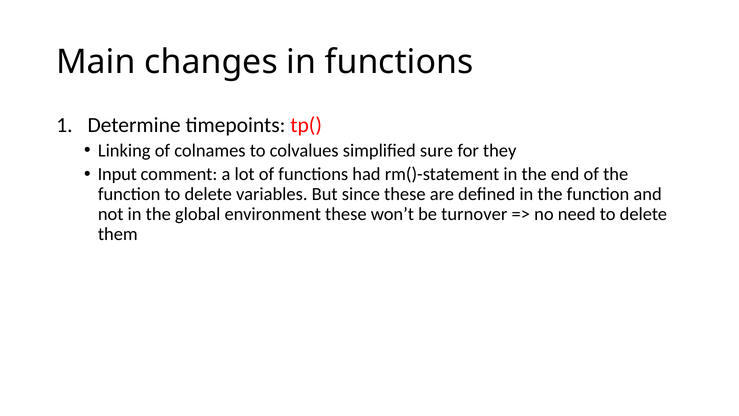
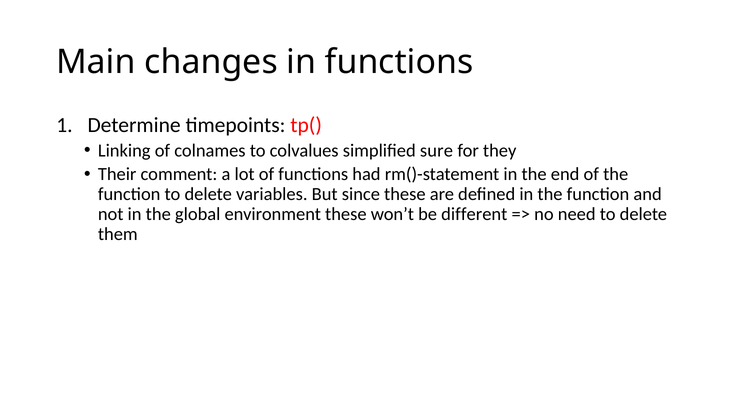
Input: Input -> Their
turnover: turnover -> different
